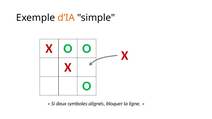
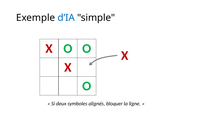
d’IA colour: orange -> blue
